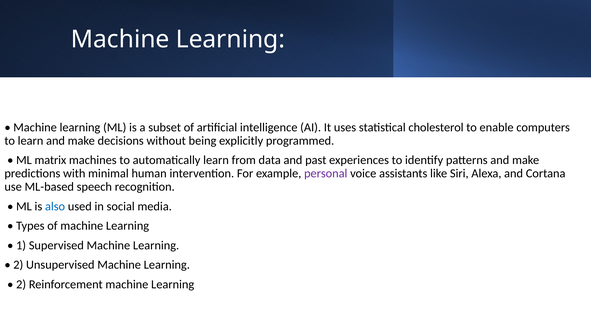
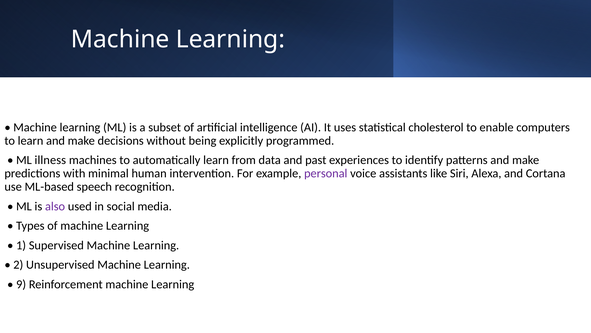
matrix: matrix -> illness
also colour: blue -> purple
2 at (21, 284): 2 -> 9
